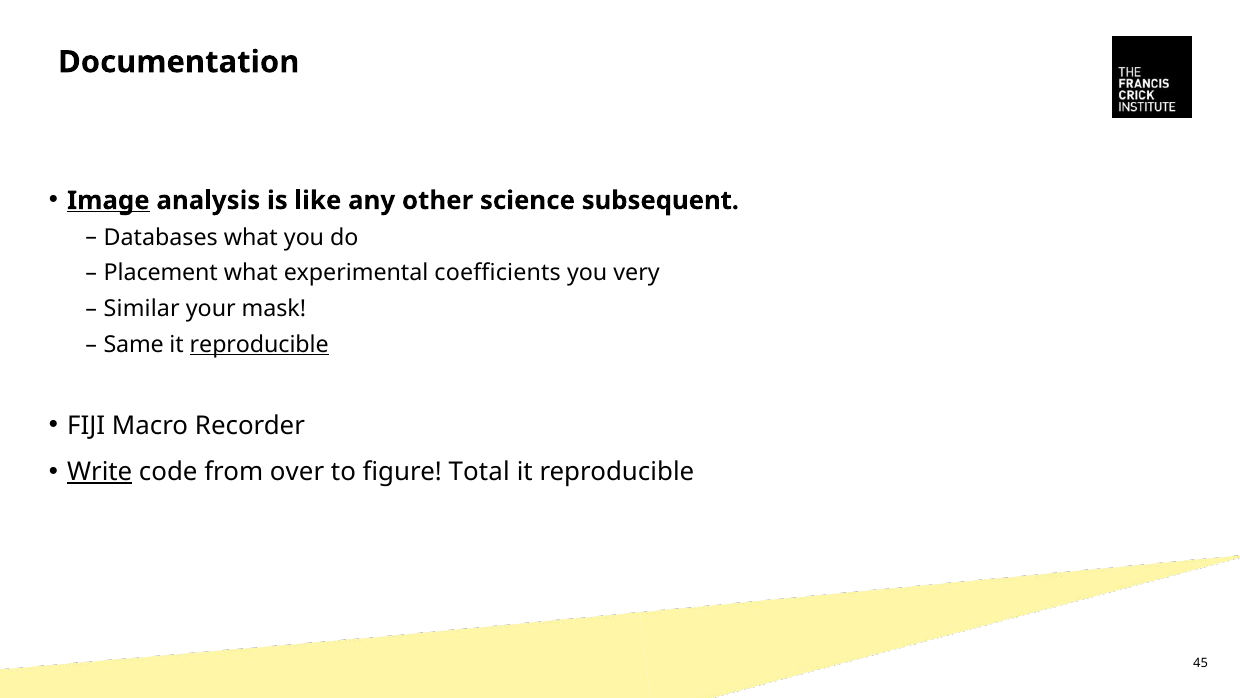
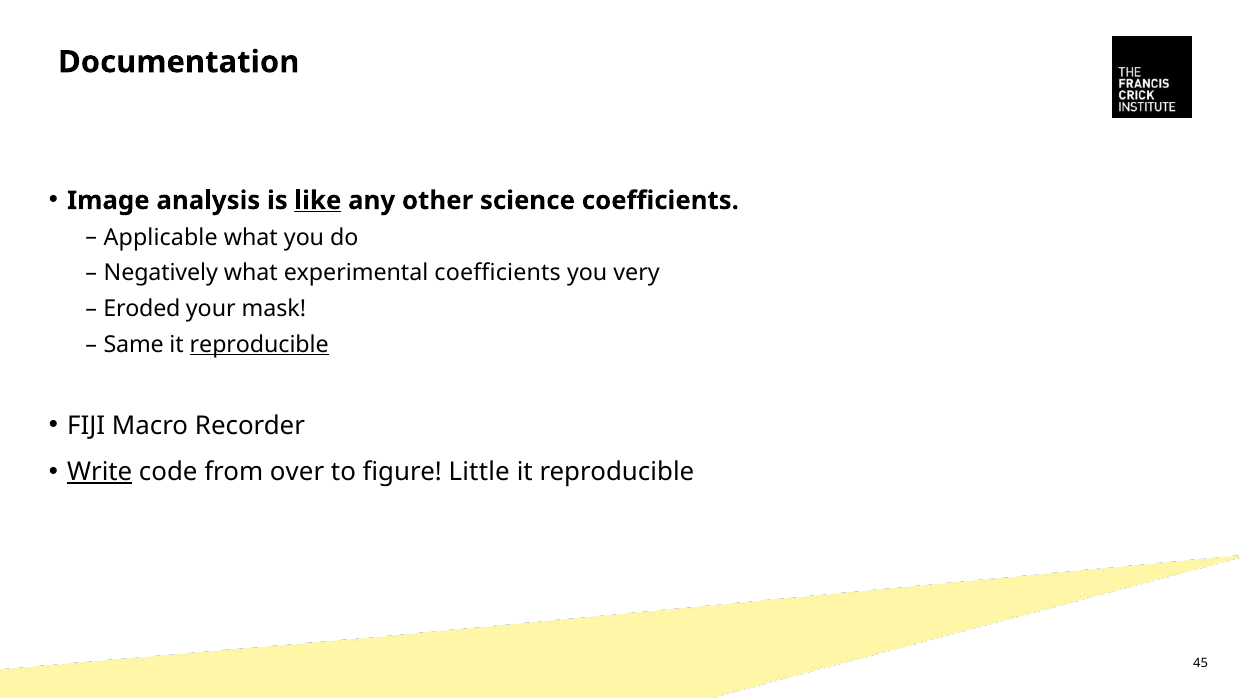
Image underline: present -> none
like underline: none -> present
science subsequent: subsequent -> coefficients
Databases: Databases -> Applicable
Placement: Placement -> Negatively
Similar: Similar -> Eroded
Total: Total -> Little
